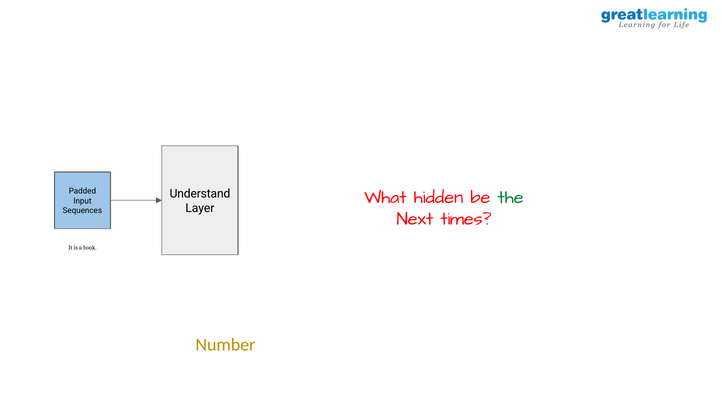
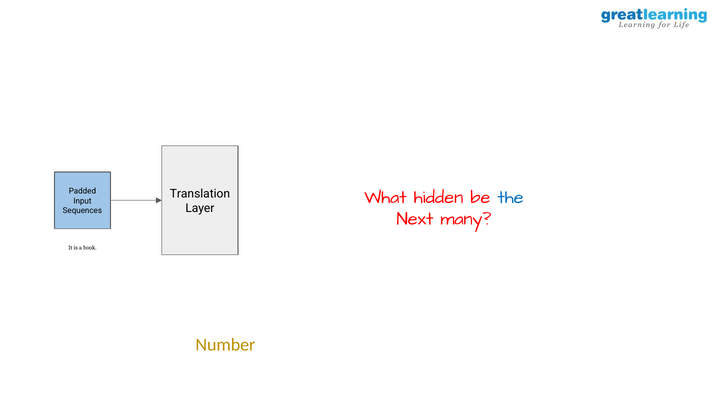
Understand: Understand -> Translation
the colour: green -> blue
times: times -> many
